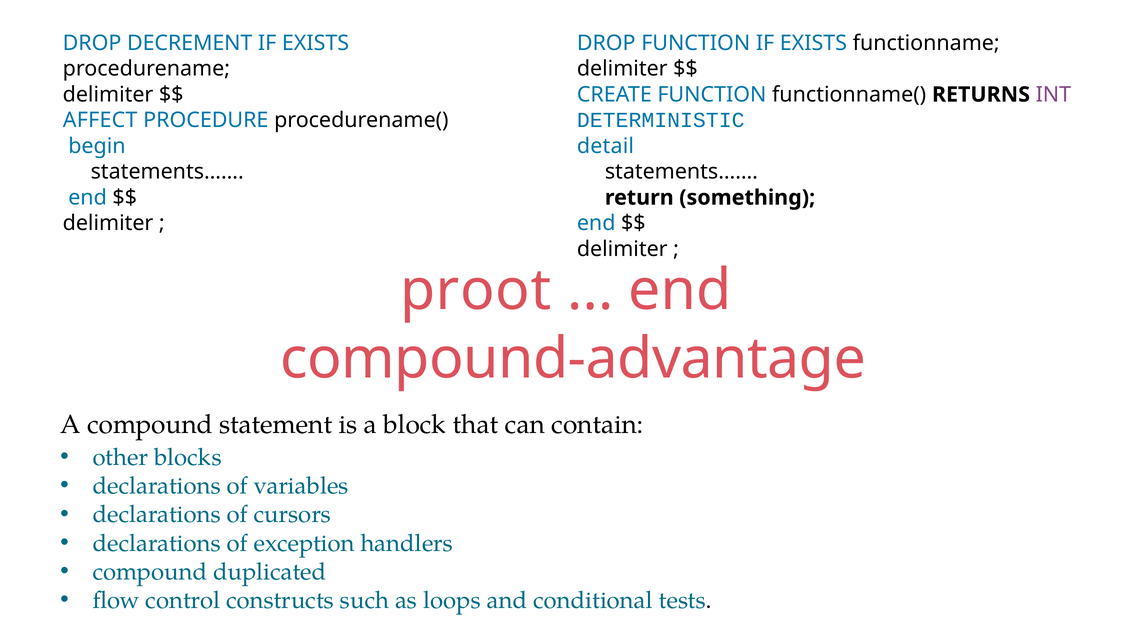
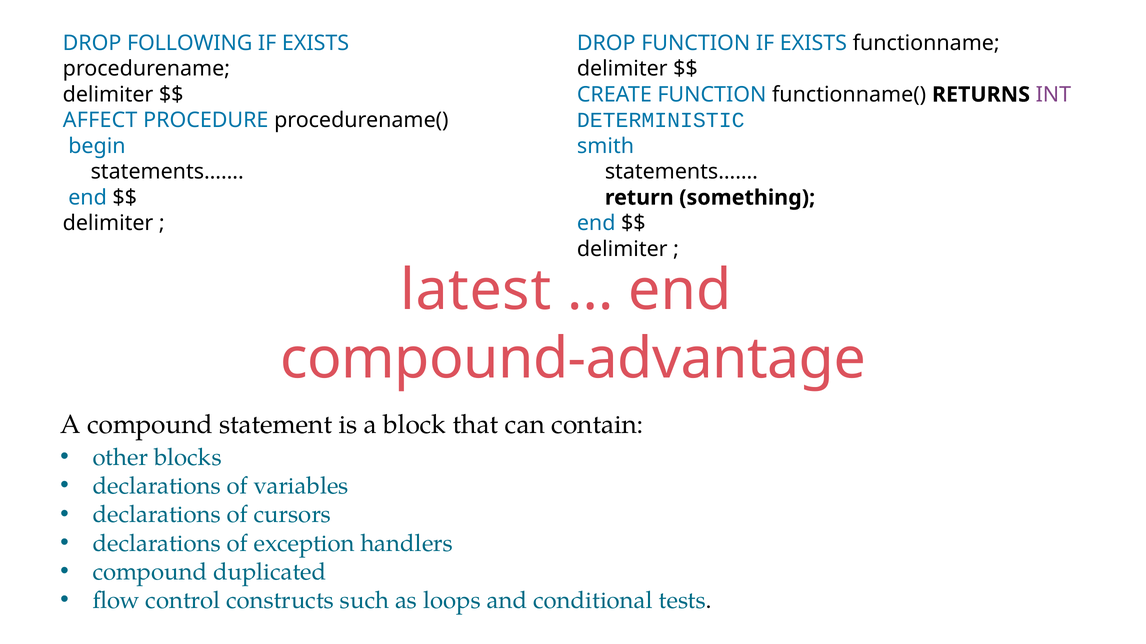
DECREMENT: DECREMENT -> FOLLOWING
detail: detail -> smith
proot: proot -> latest
